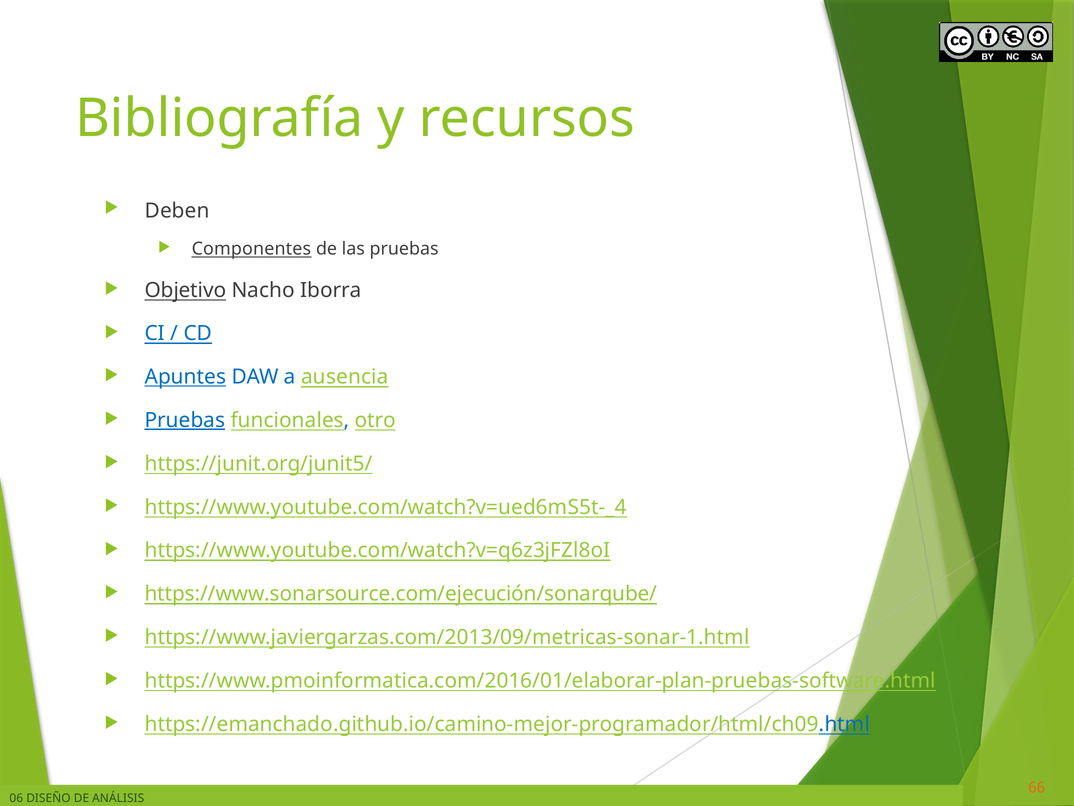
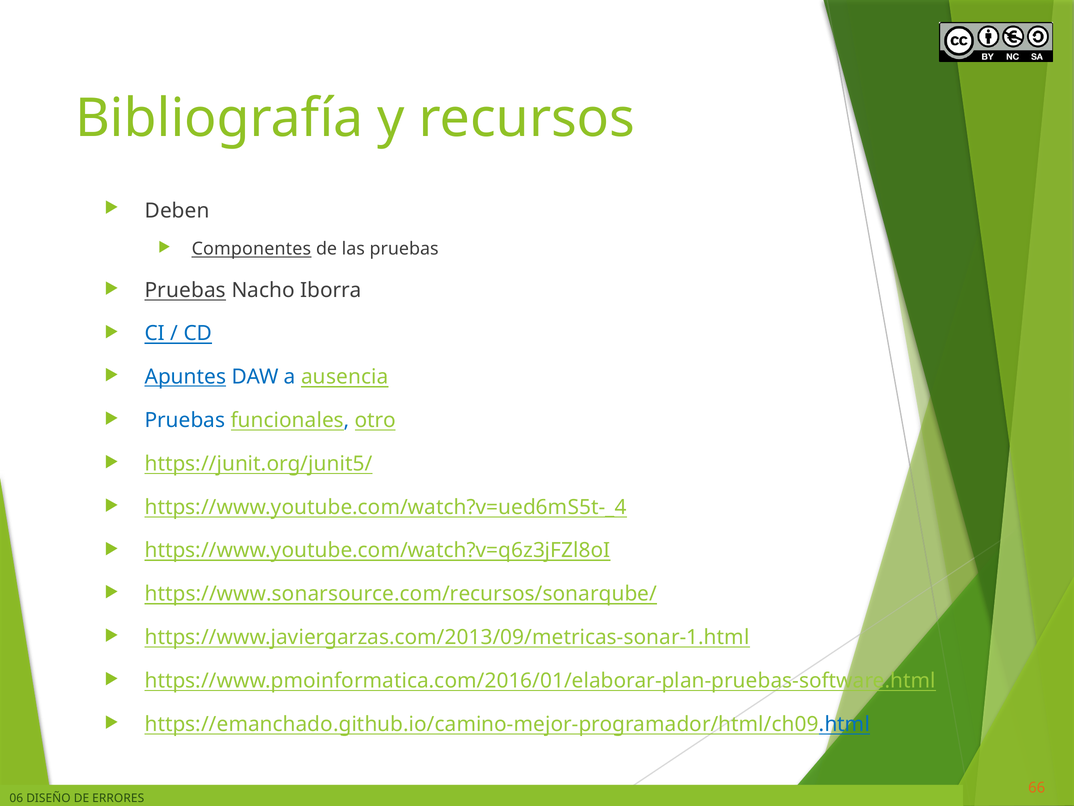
Objetivo at (185, 290): Objetivo -> Pruebas
Pruebas at (185, 420) underline: present -> none
https://www.sonarsource.com/ejecución/sonarqube/: https://www.sonarsource.com/ejecución/sonarqube/ -> https://www.sonarsource.com/recursos/sonarqube/
ANÁLISIS: ANÁLISIS -> ERRORES
